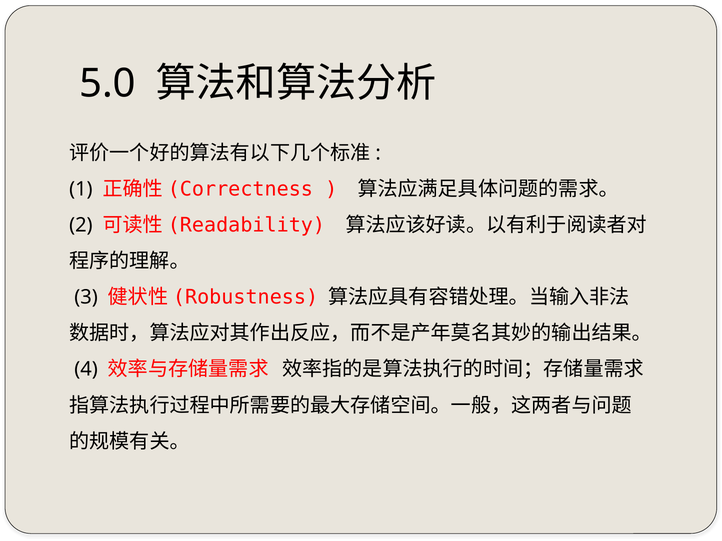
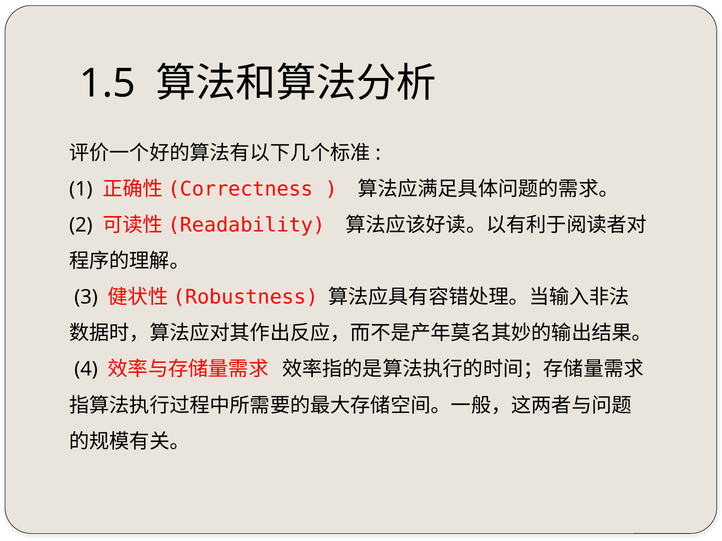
5.0: 5.0 -> 1.5
